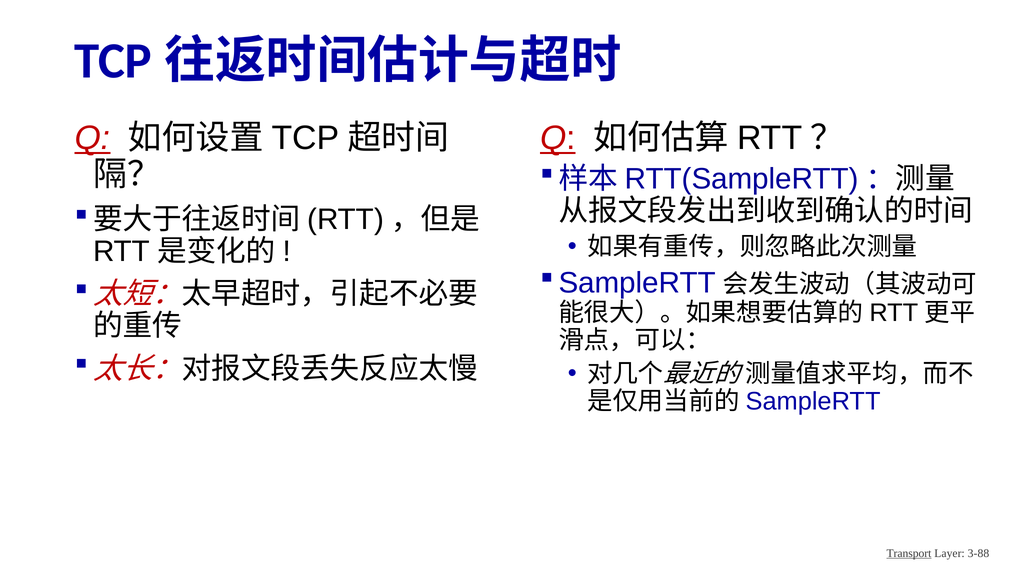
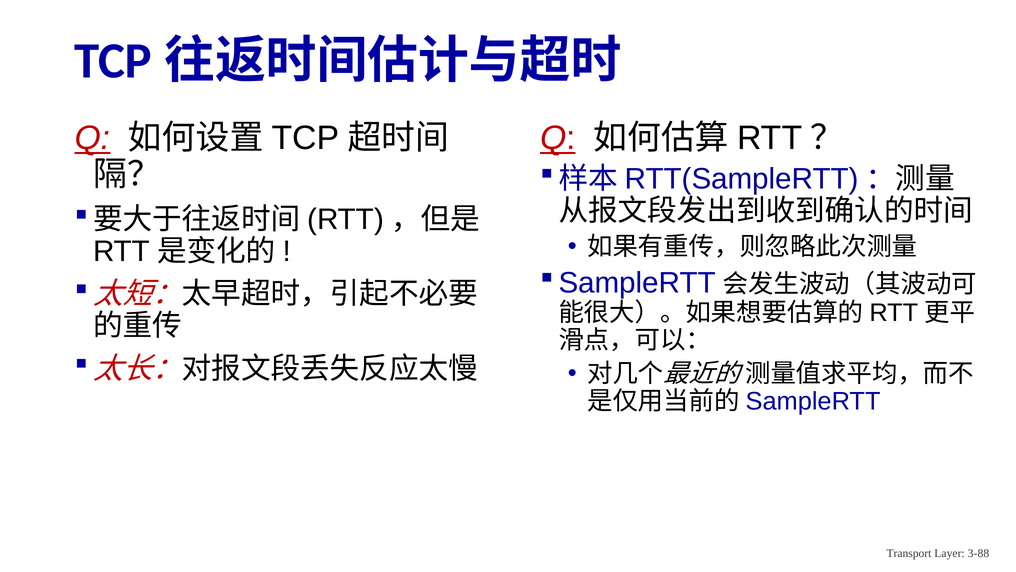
Transport underline: present -> none
